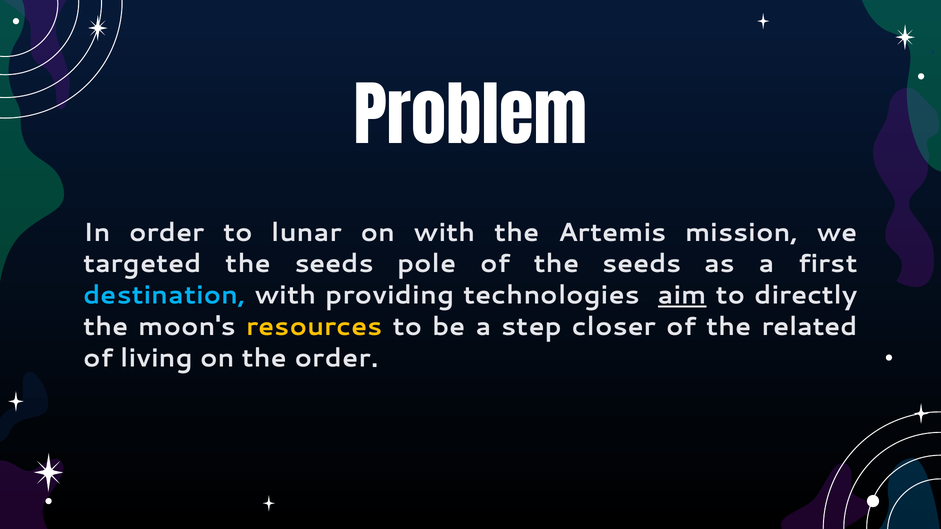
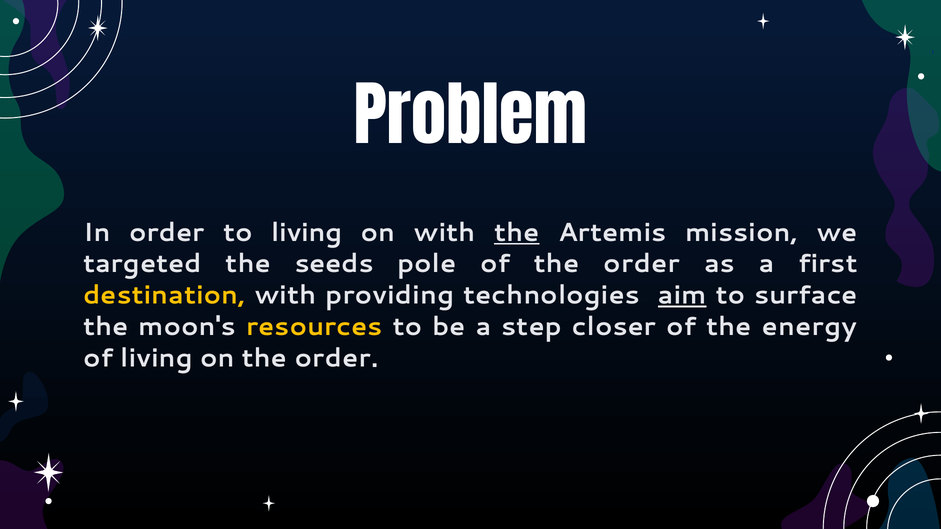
to lunar: lunar -> living
the at (517, 233) underline: none -> present
of the seeds: seeds -> order
destination colour: light blue -> yellow
directly: directly -> surface
related: related -> energy
